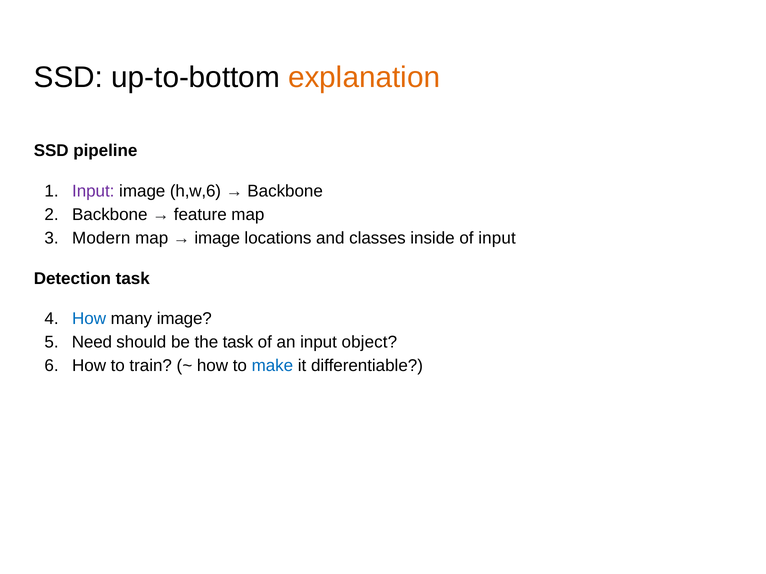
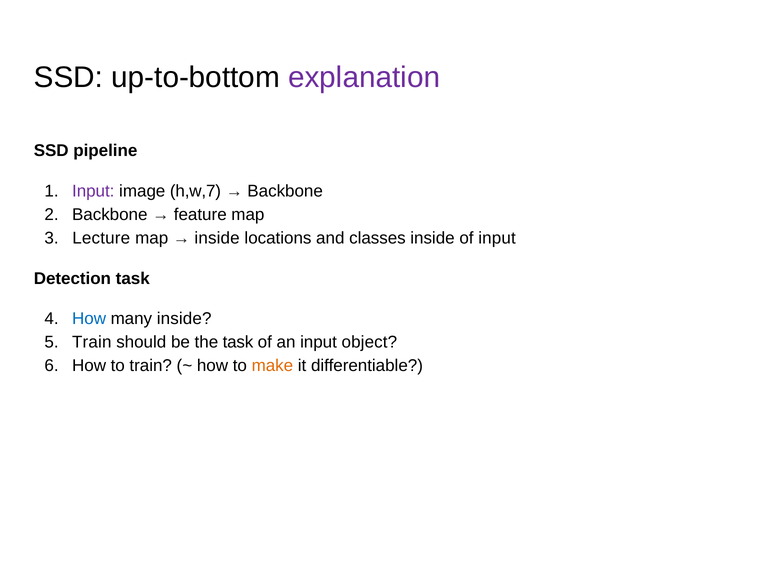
explanation colour: orange -> purple
h,w,6: h,w,6 -> h,w,7
Modern: Modern -> Lecture
image at (217, 238): image -> inside
many image: image -> inside
Need at (92, 343): Need -> Train
make colour: blue -> orange
